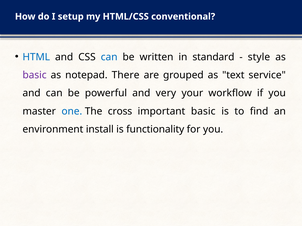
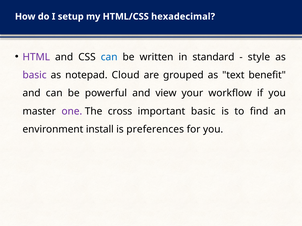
conventional: conventional -> hexadecimal
HTML colour: blue -> purple
There: There -> Cloud
service: service -> benefit
very: very -> view
one colour: blue -> purple
functionality: functionality -> preferences
